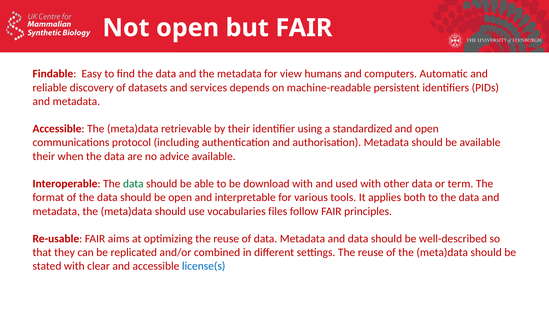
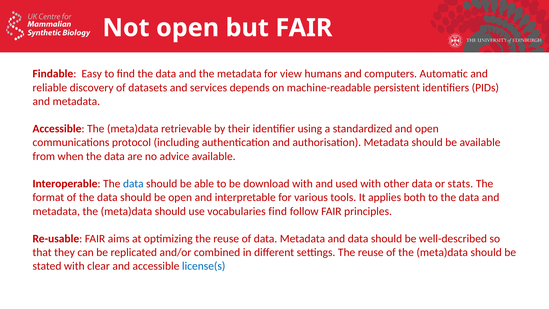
their at (44, 156): their -> from
data at (133, 184) colour: green -> blue
term: term -> stats
vocabularies files: files -> find
